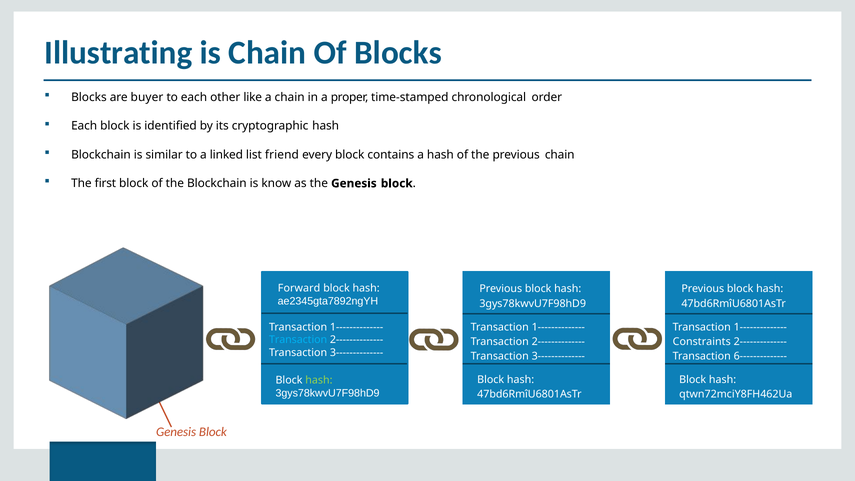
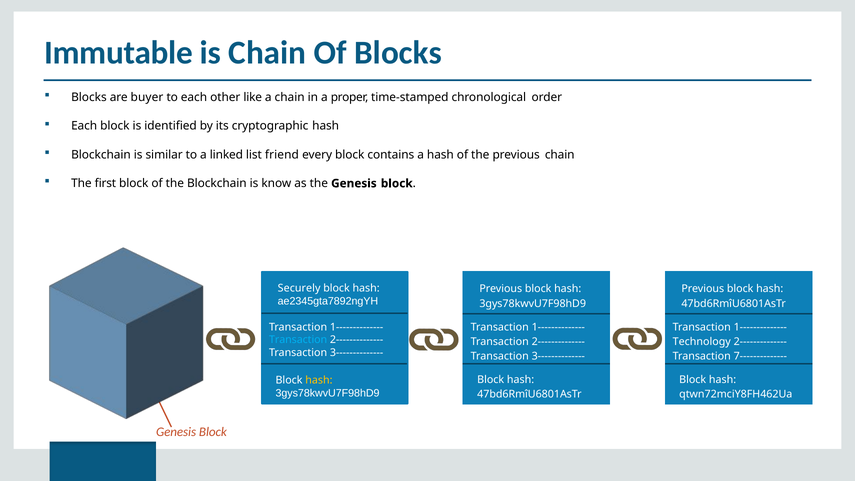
Illustrating: Illustrating -> Immutable
Forward: Forward -> Securely
Constraints: Constraints -> Technology
6--------------: 6-------------- -> 7--------------
hash at (319, 380) colour: light green -> yellow
